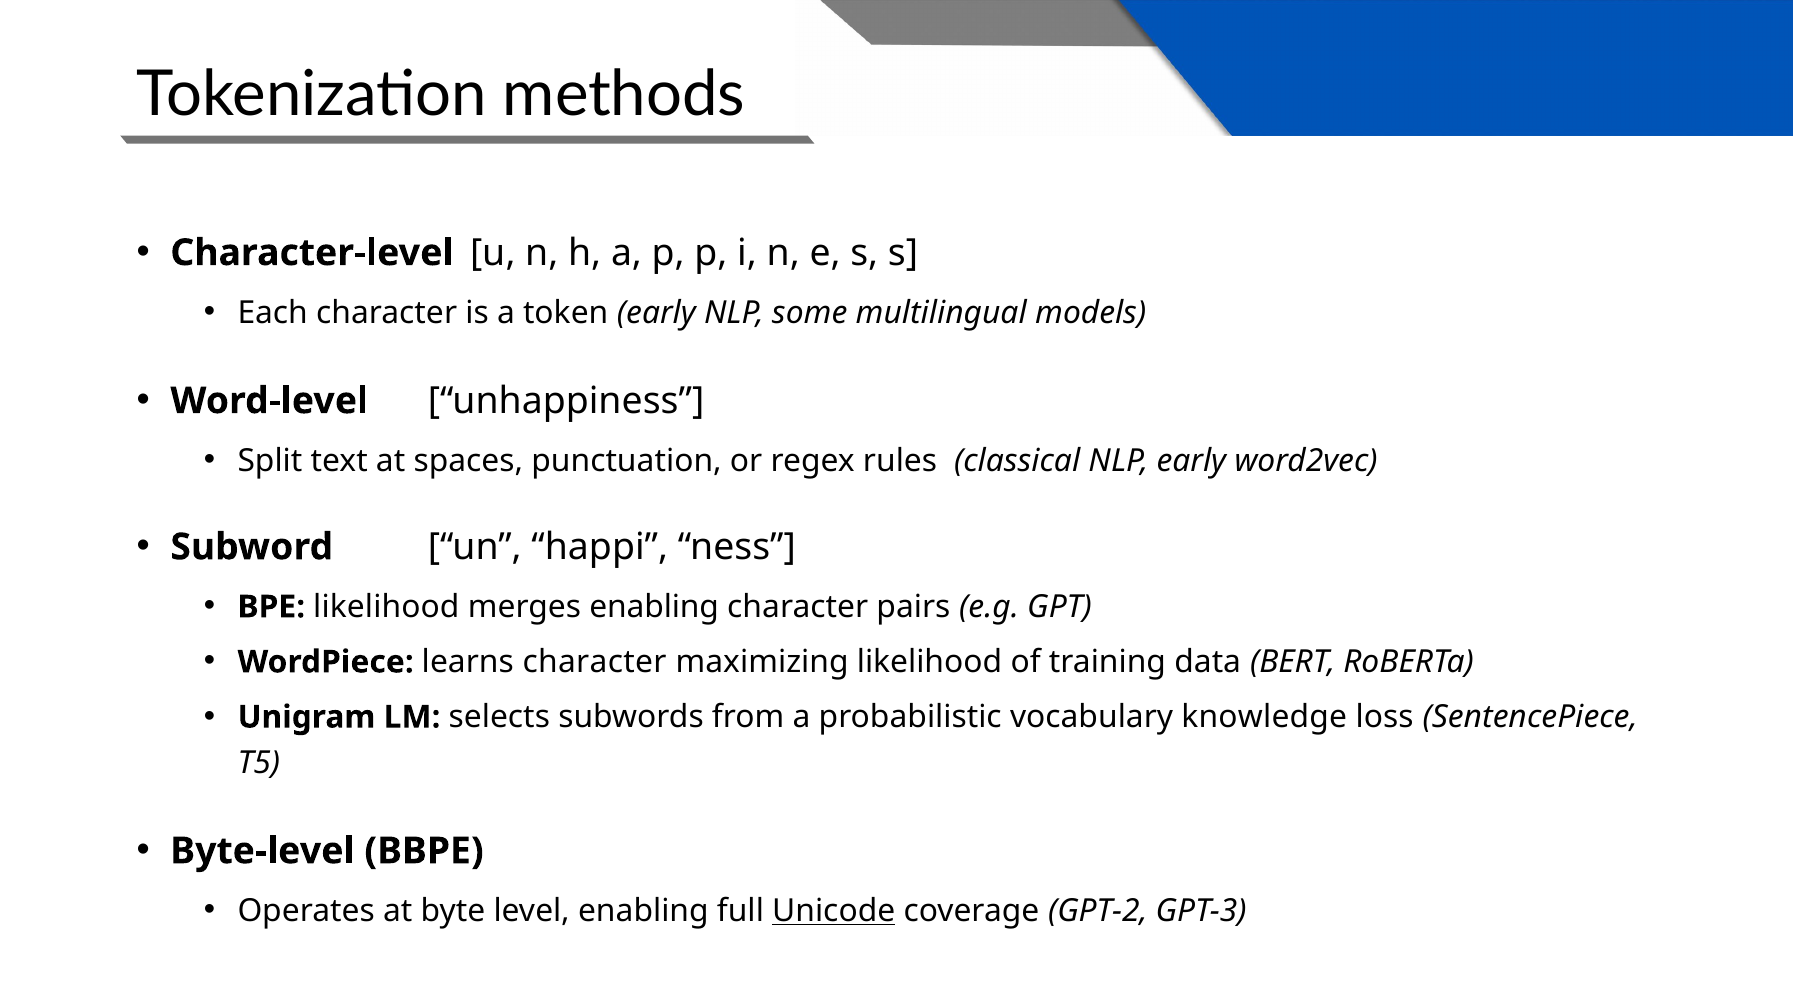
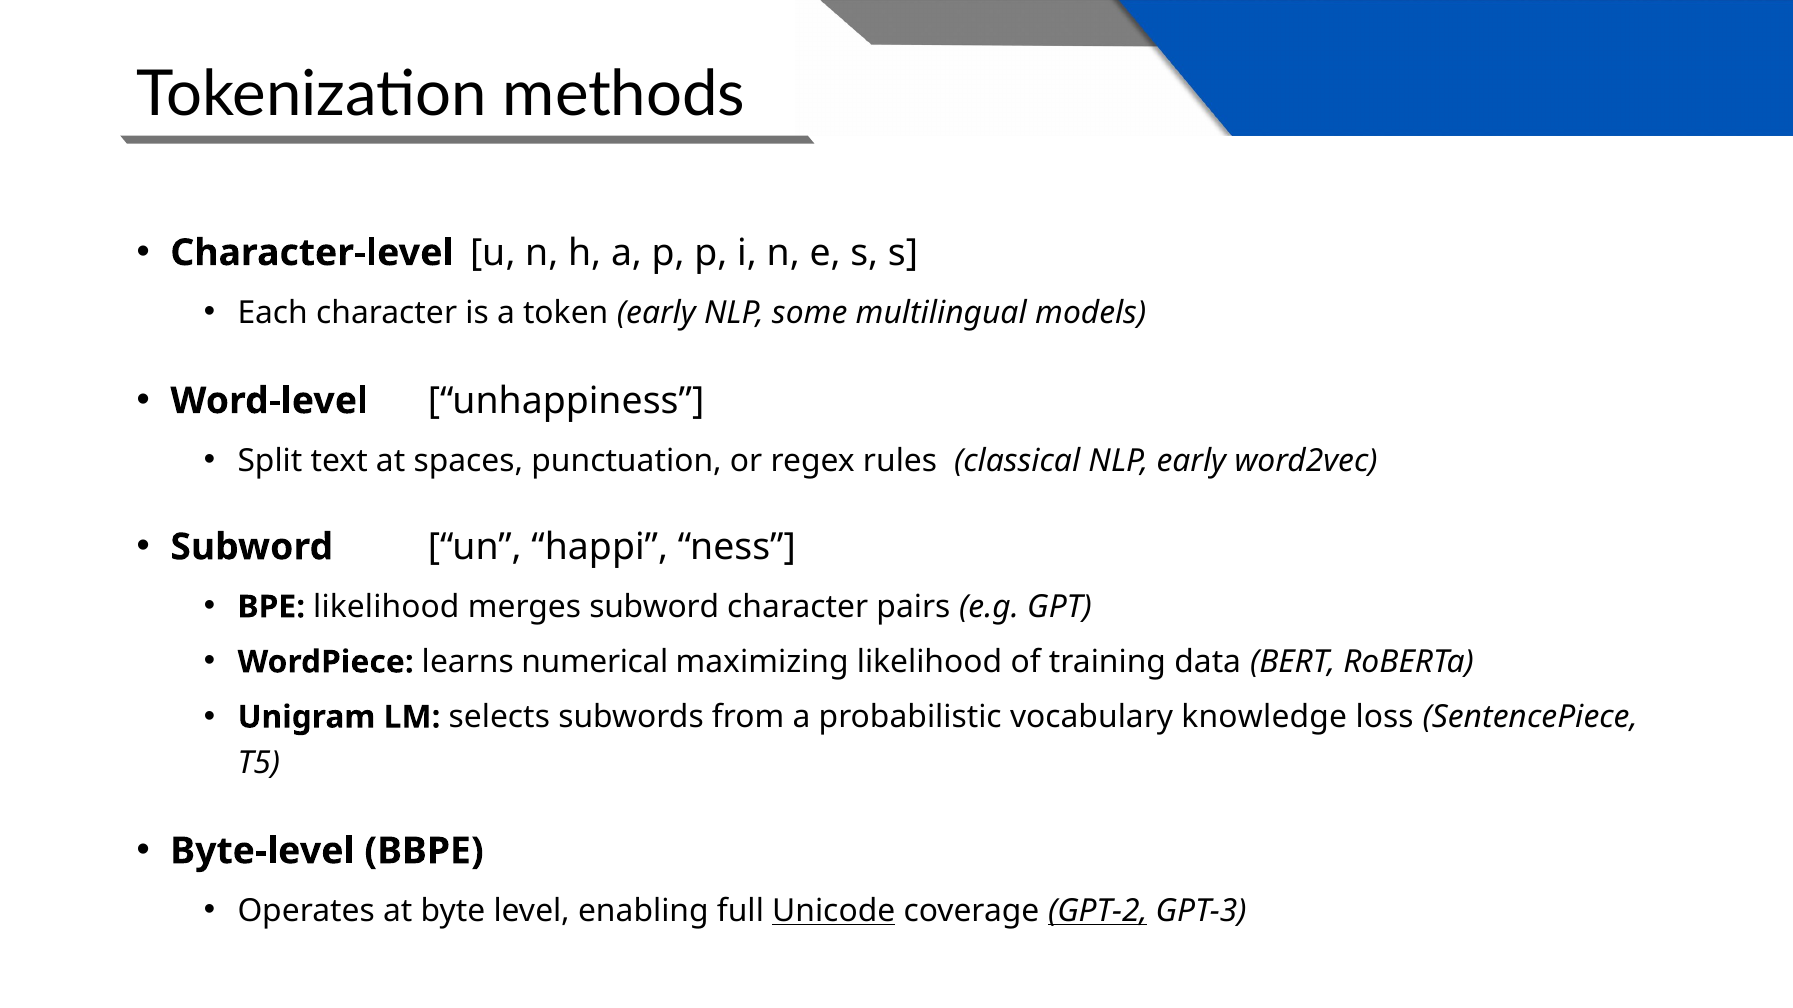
merges enabling: enabling -> subword
learns character: character -> numerical
GPT-2 underline: none -> present
